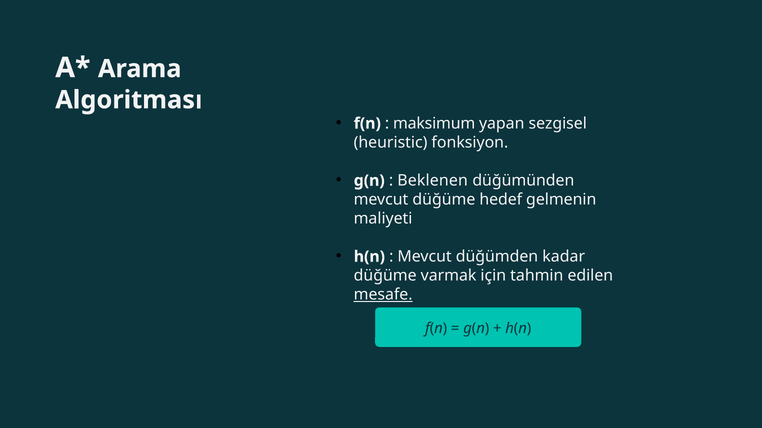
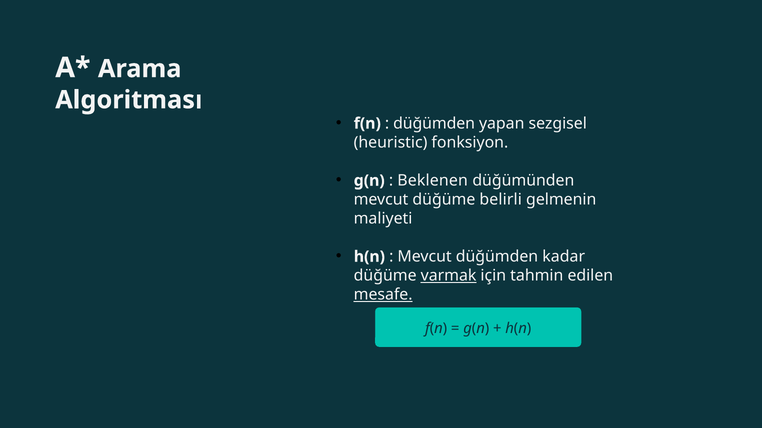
maksimum at (434, 124): maksimum -> düğümden
hedef: hedef -> belirli
varmak underline: none -> present
